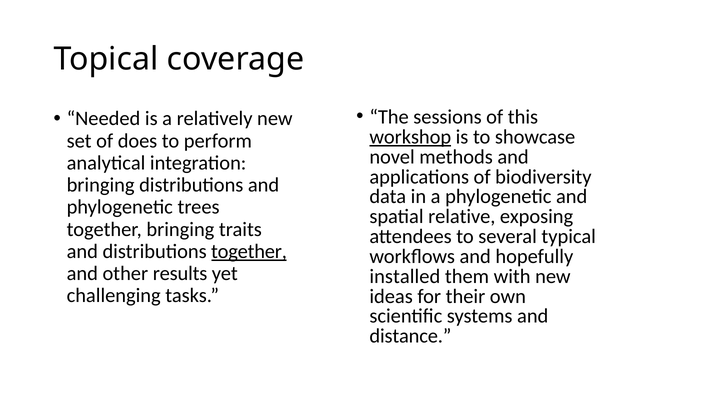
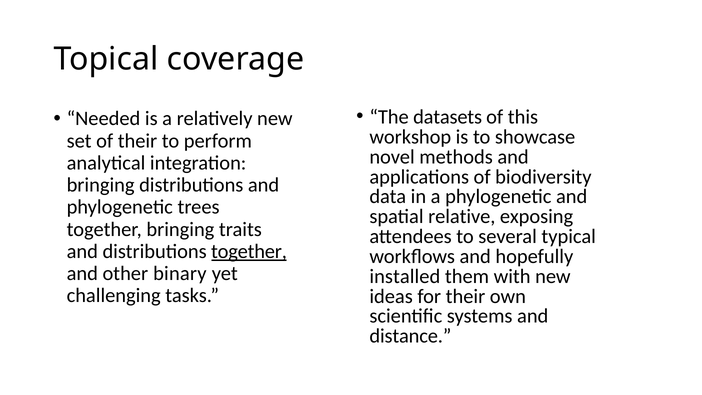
sessions: sessions -> datasets
workshop underline: present -> none
of does: does -> their
results: results -> binary
